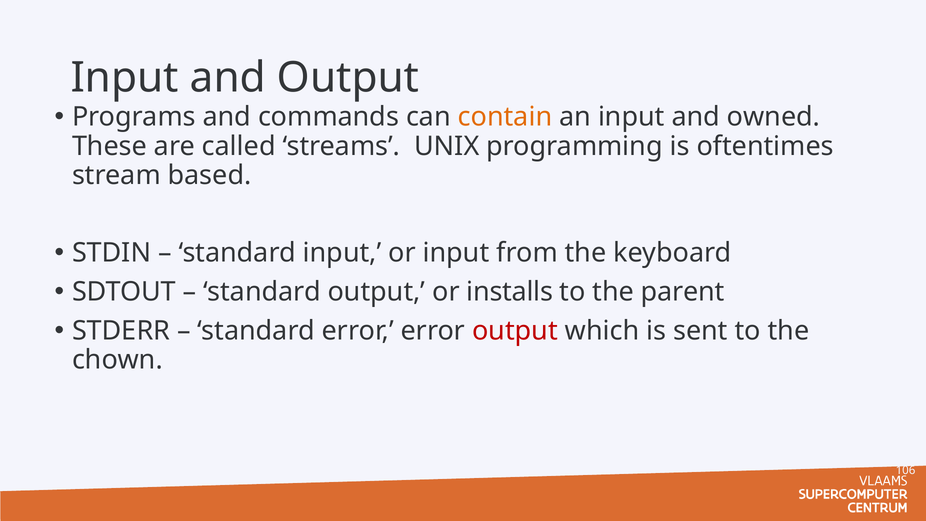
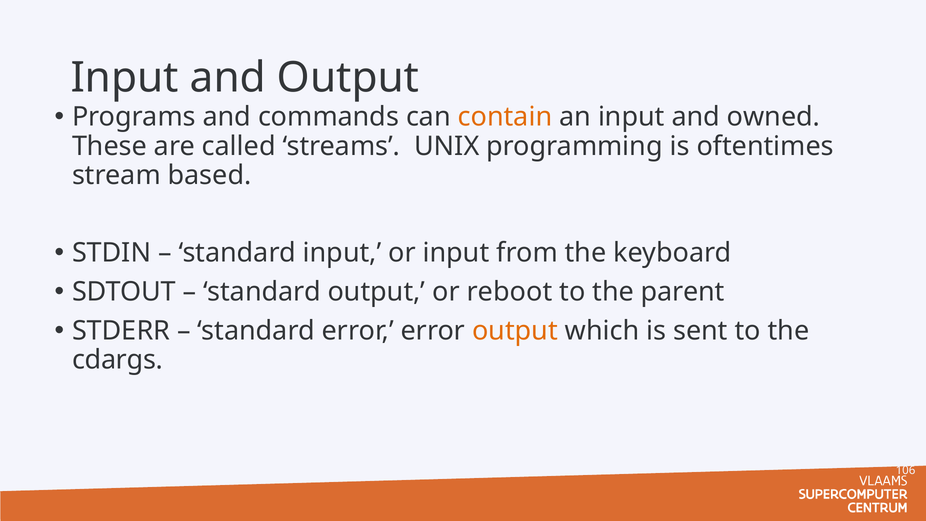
installs: installs -> reboot
output at (515, 331) colour: red -> orange
chown: chown -> cdargs
